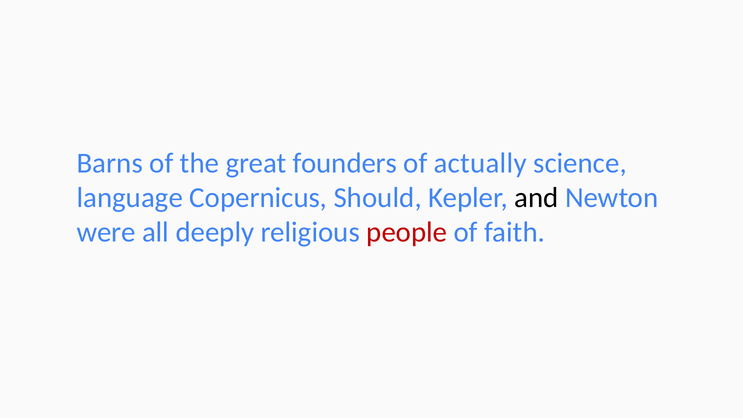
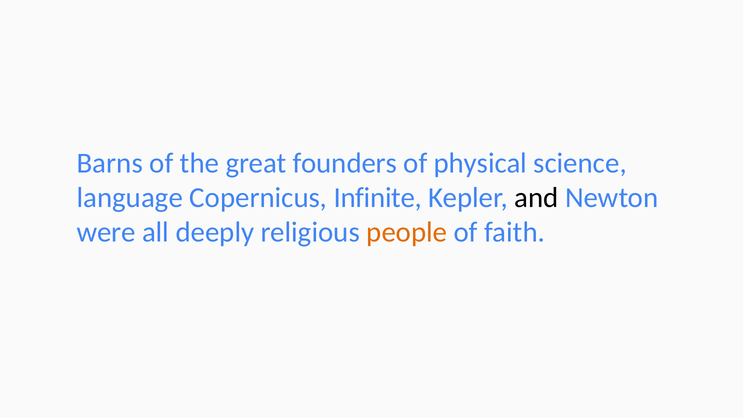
actually: actually -> physical
Should: Should -> Infinite
people colour: red -> orange
